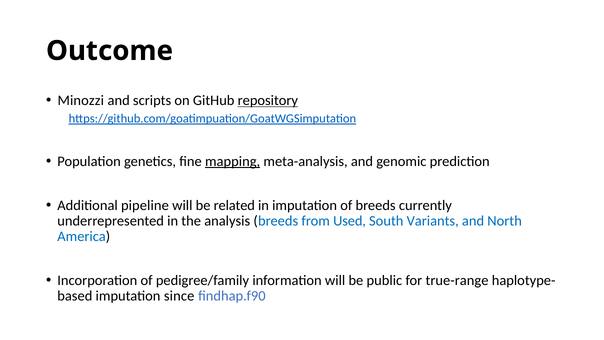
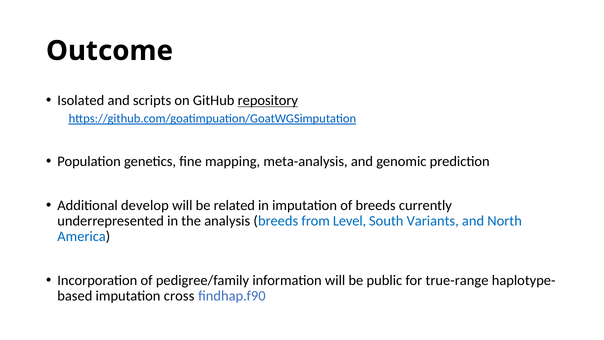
Minozzi: Minozzi -> Isolated
mapping underline: present -> none
pipeline: pipeline -> develop
Used: Used -> Level
since: since -> cross
